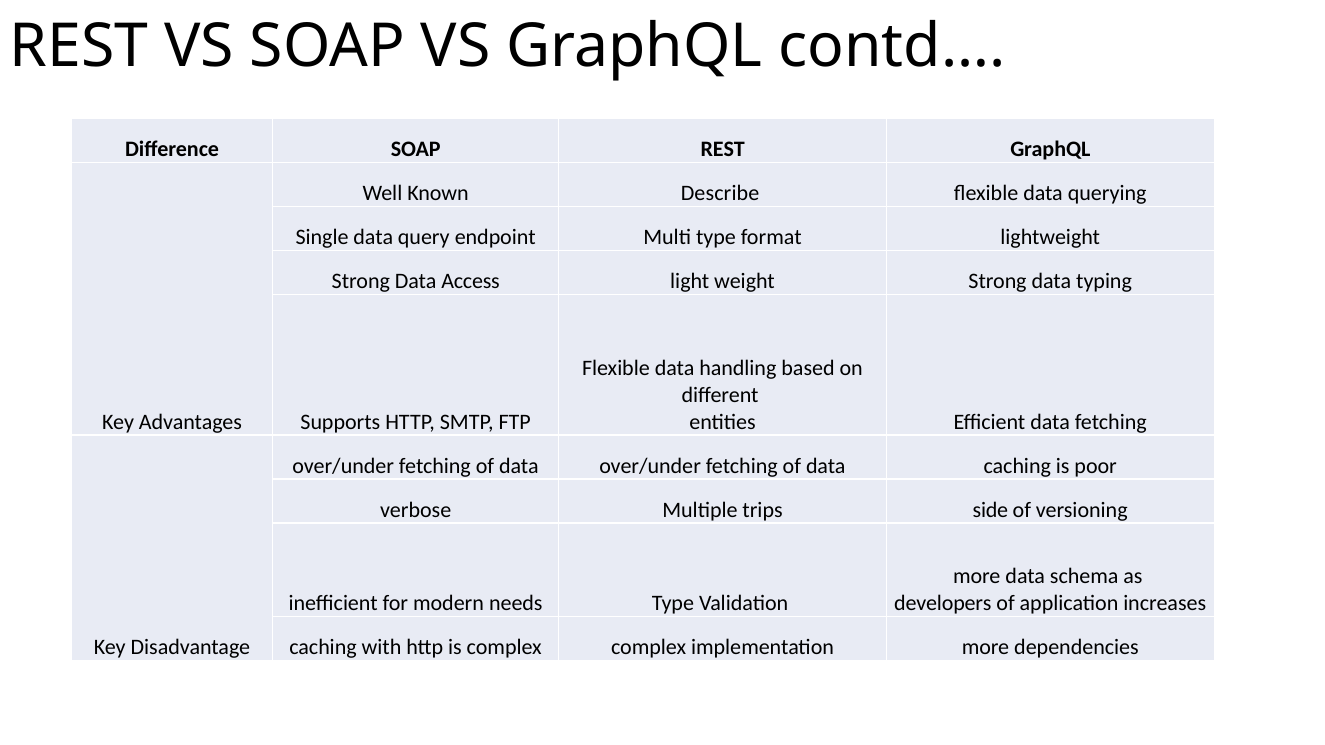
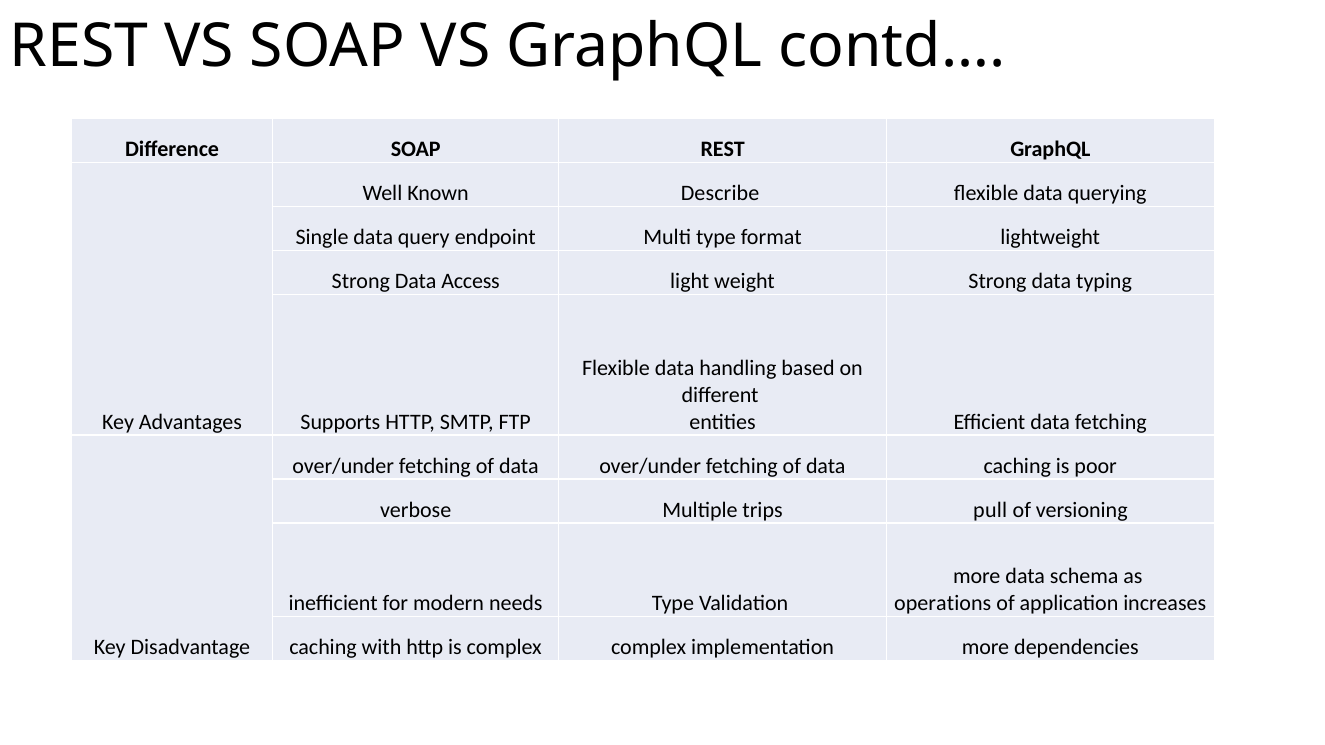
side: side -> pull
developers: developers -> operations
